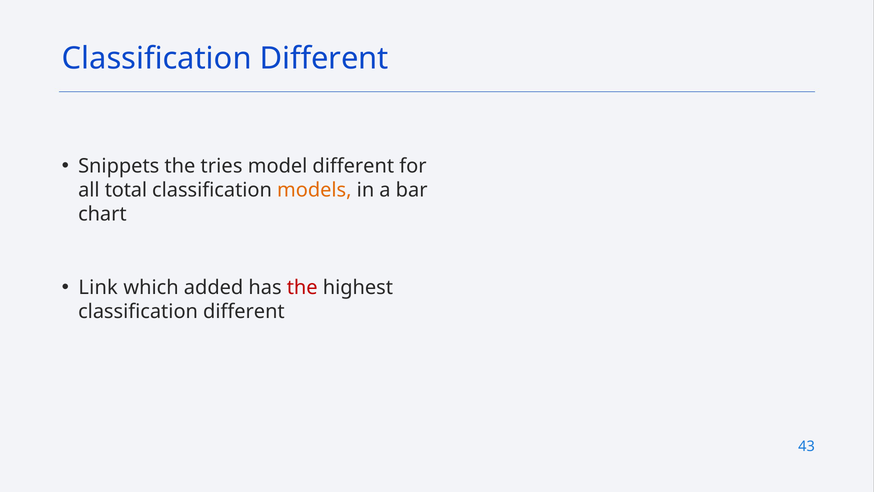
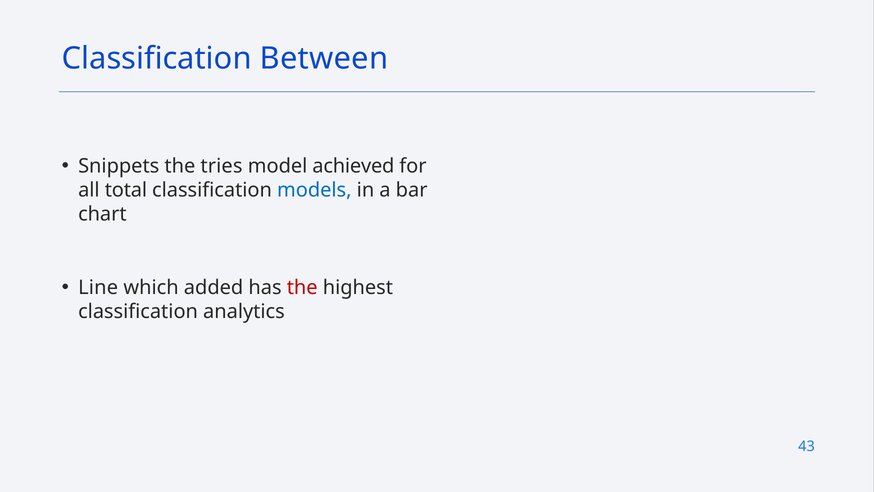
Different at (324, 58): Different -> Between
model different: different -> achieved
models colour: orange -> blue
Link: Link -> Line
different at (244, 311): different -> analytics
